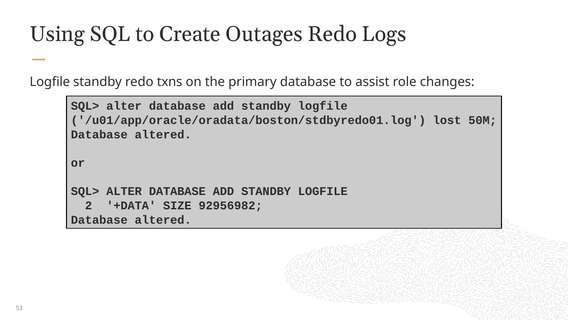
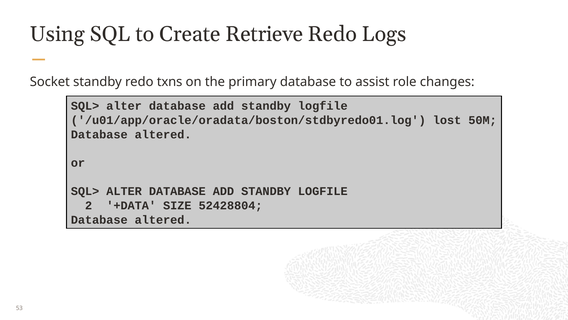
Outages: Outages -> Retrieve
Logfile at (50, 82): Logfile -> Socket
92956982: 92956982 -> 52428804
